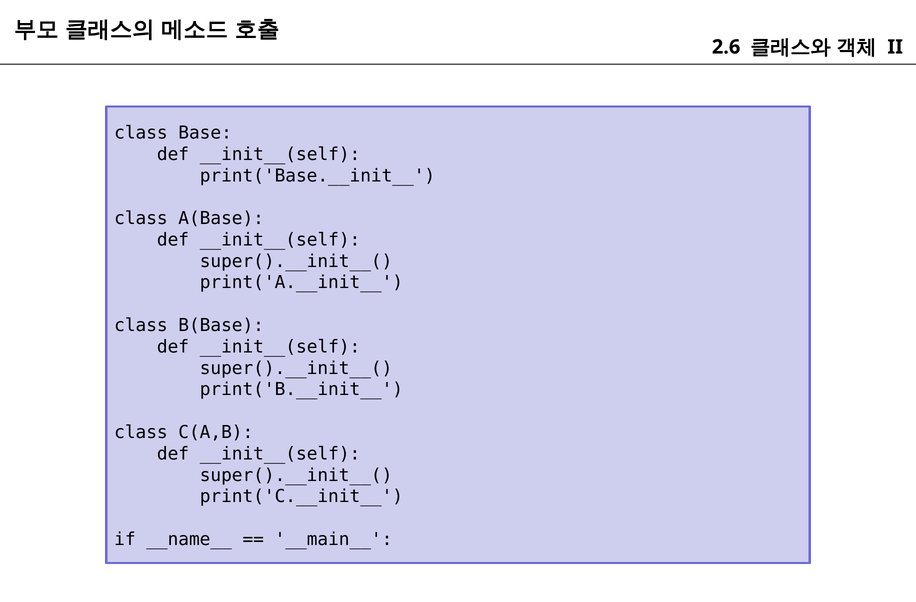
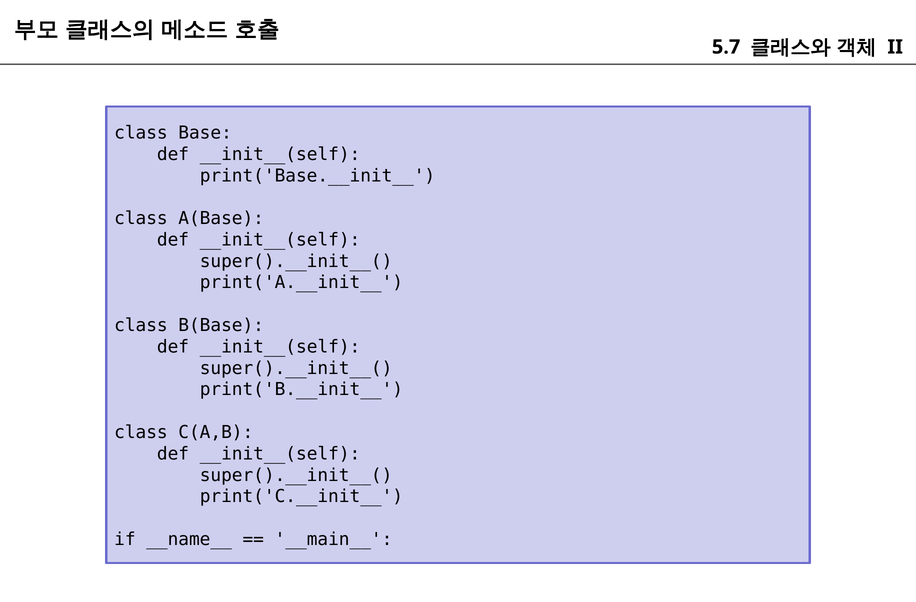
2.6: 2.6 -> 5.7
